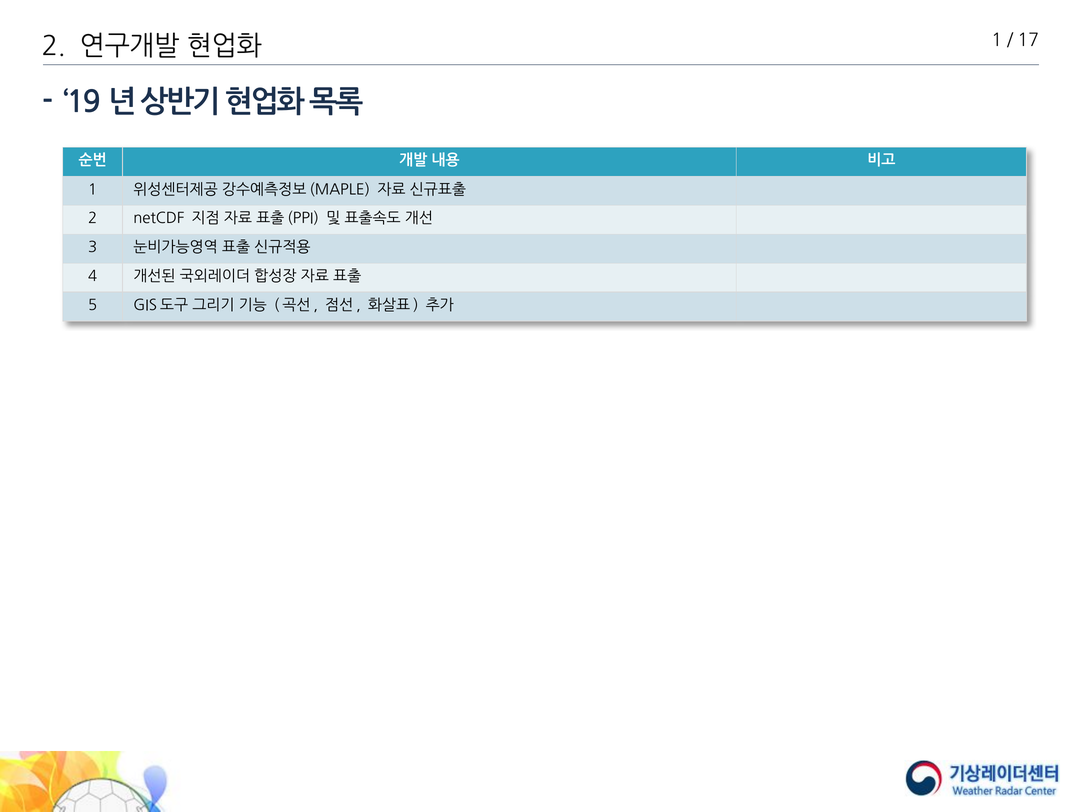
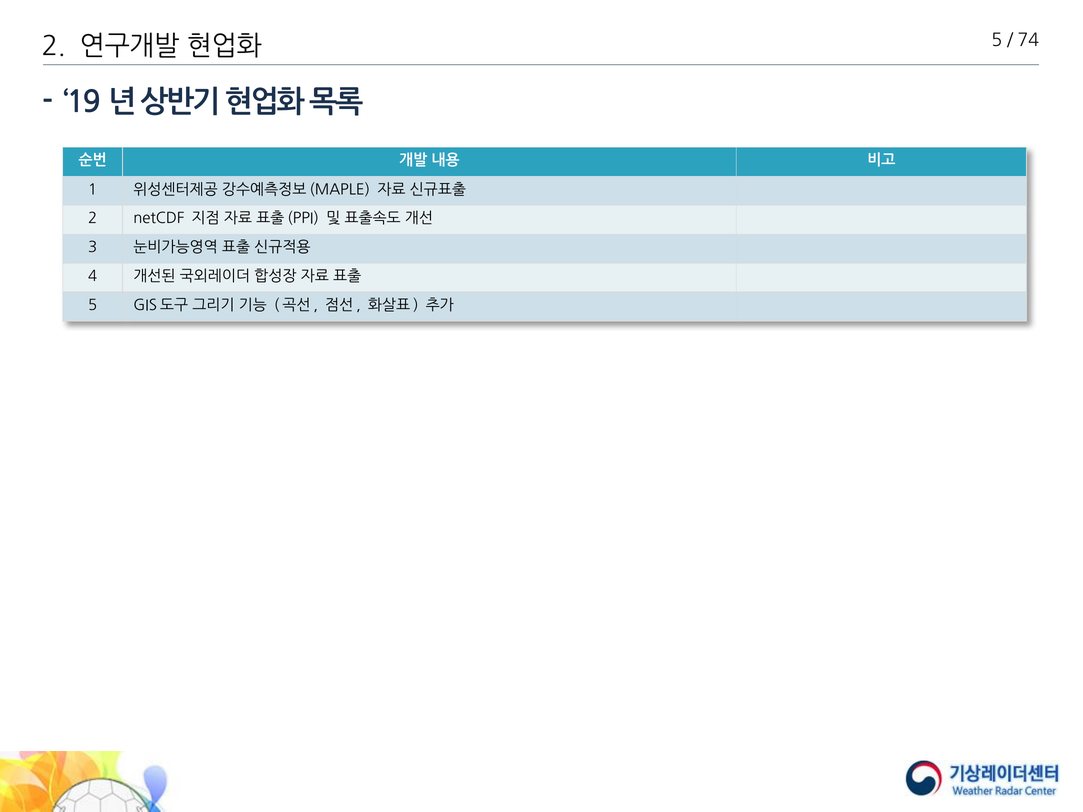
1 at (997, 40): 1 -> 5
17: 17 -> 74
